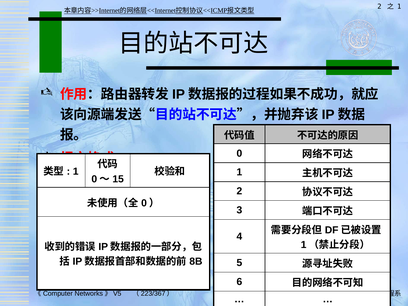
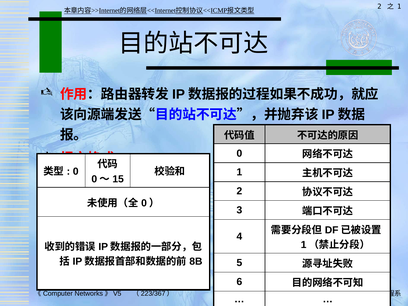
1 at (76, 172): 1 -> 0
